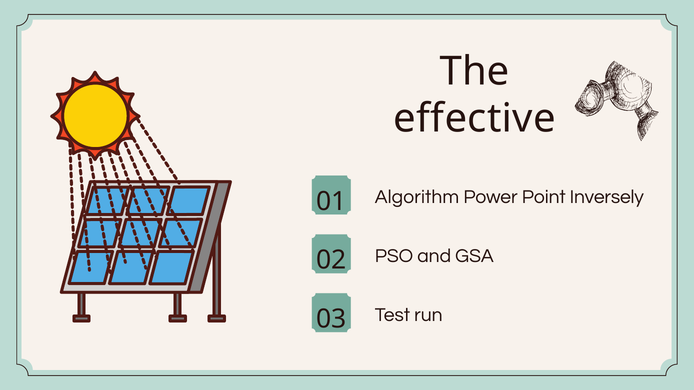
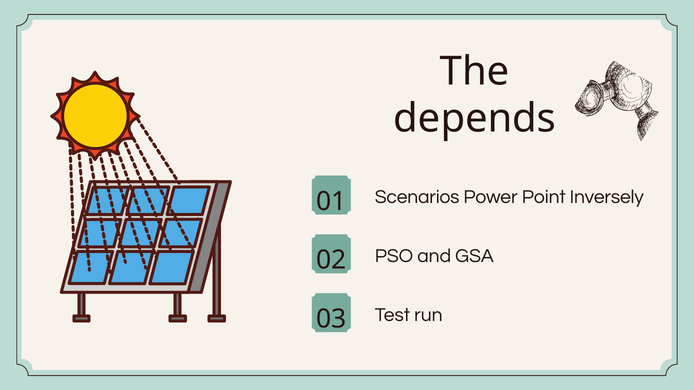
effective: effective -> depends
Algorithm: Algorithm -> Scenarios
